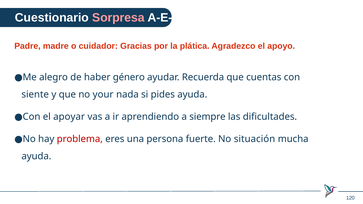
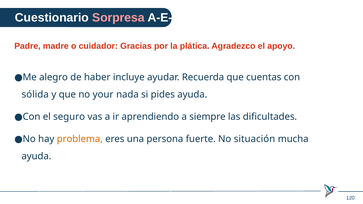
género: género -> incluye
siente: siente -> sólida
apoyar: apoyar -> seguro
problema colour: red -> orange
